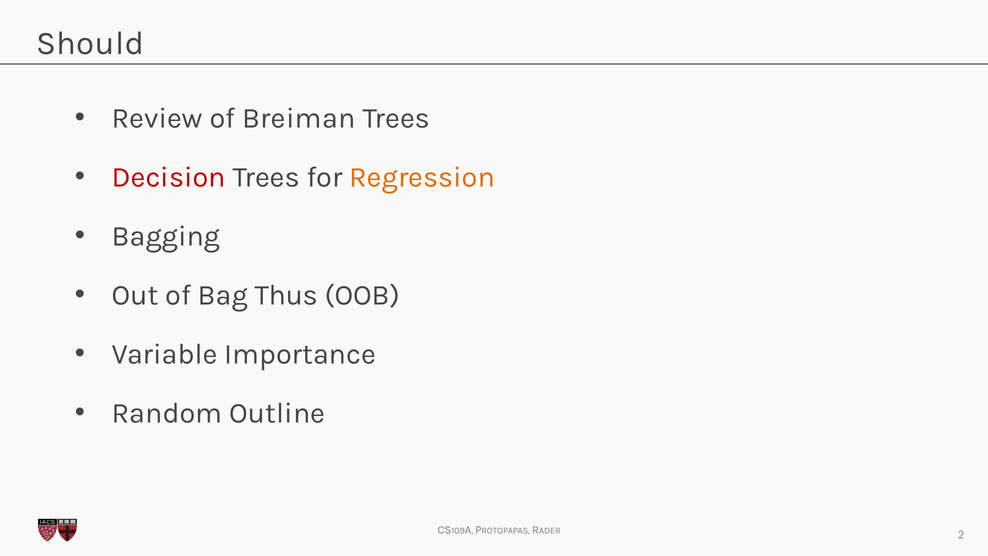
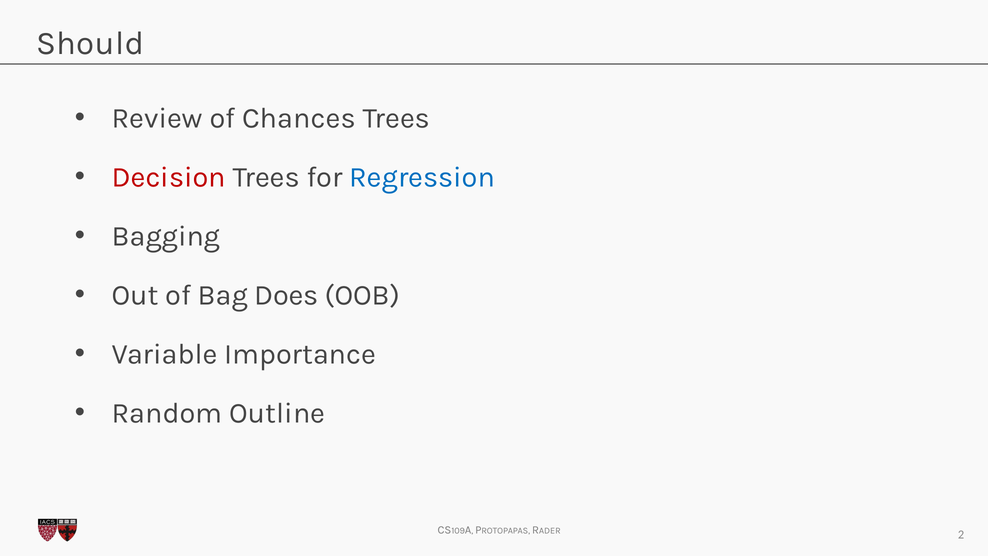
Breiman: Breiman -> Chances
Regression colour: orange -> blue
Thus: Thus -> Does
